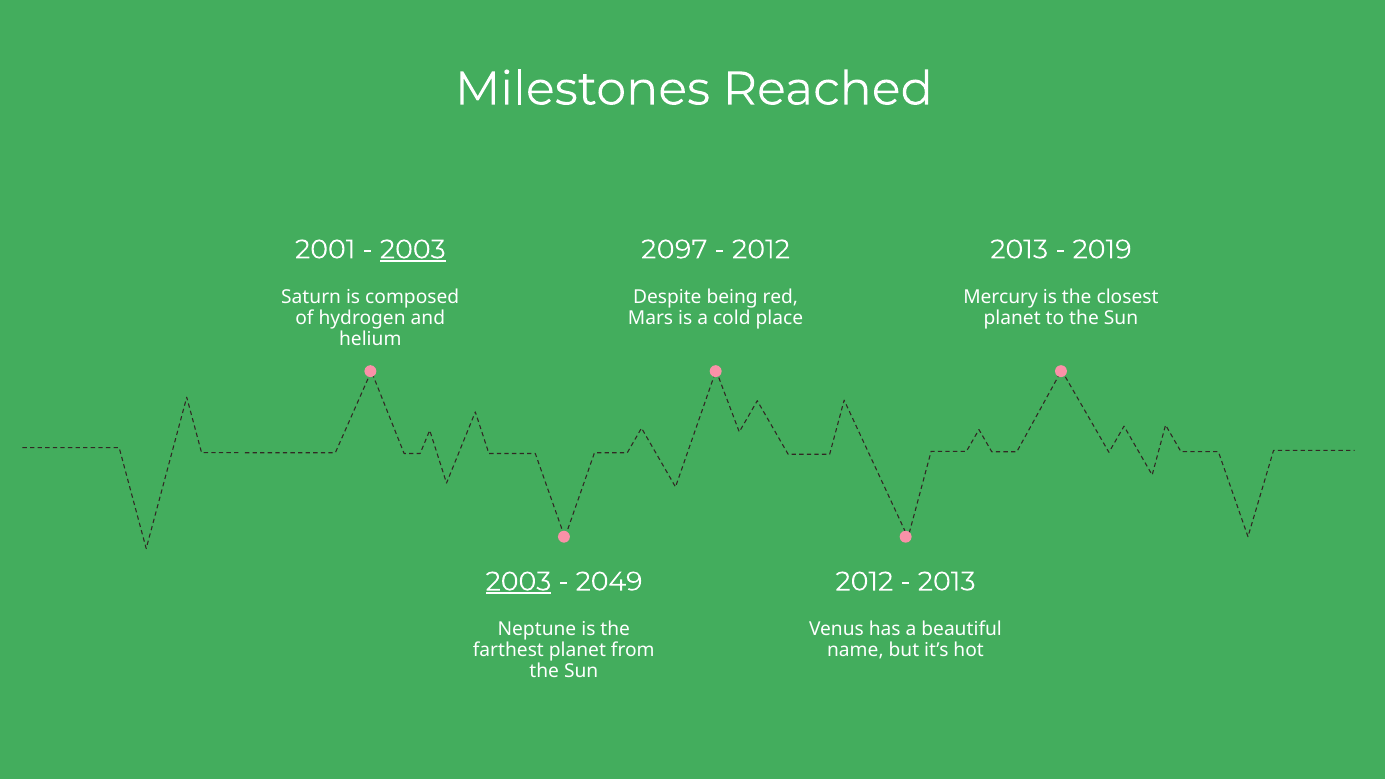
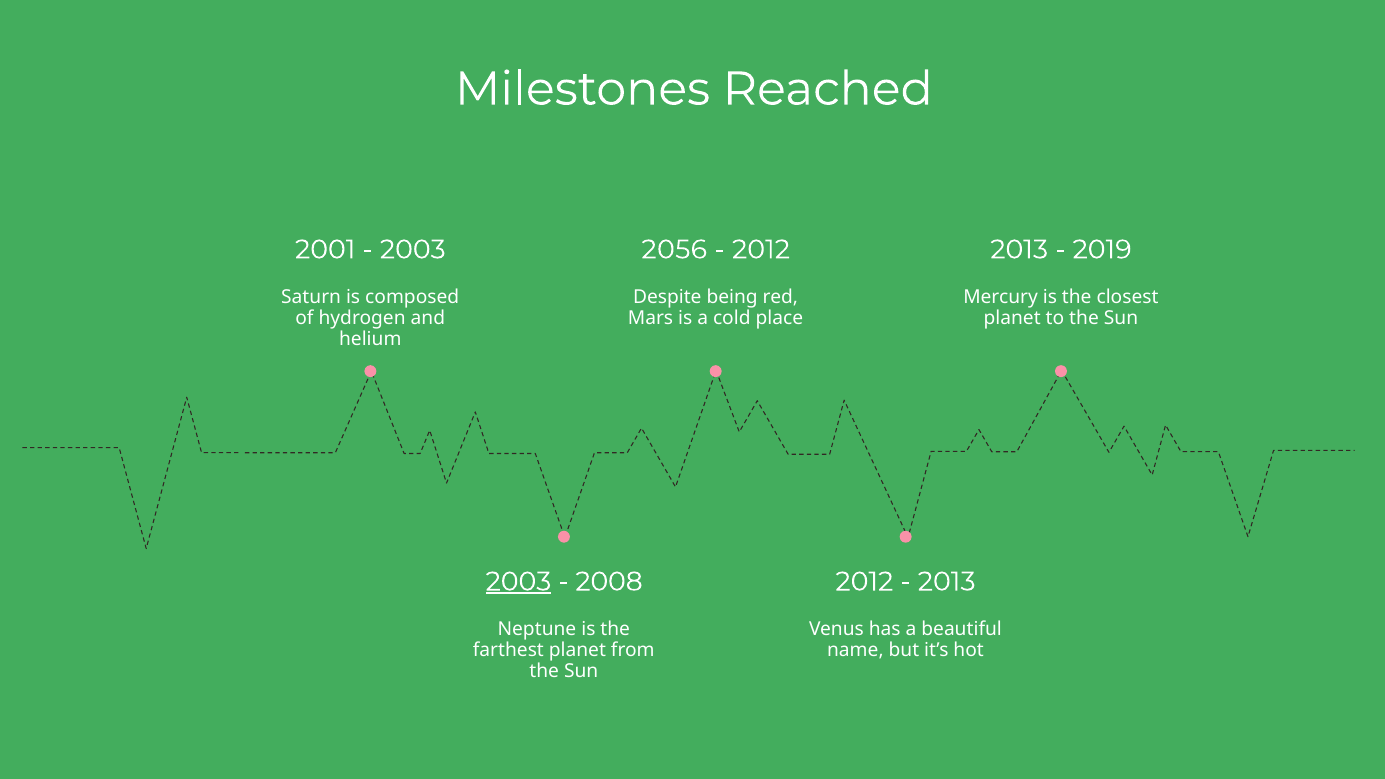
2003 at (413, 250) underline: present -> none
2097: 2097 -> 2056
2049: 2049 -> 2008
